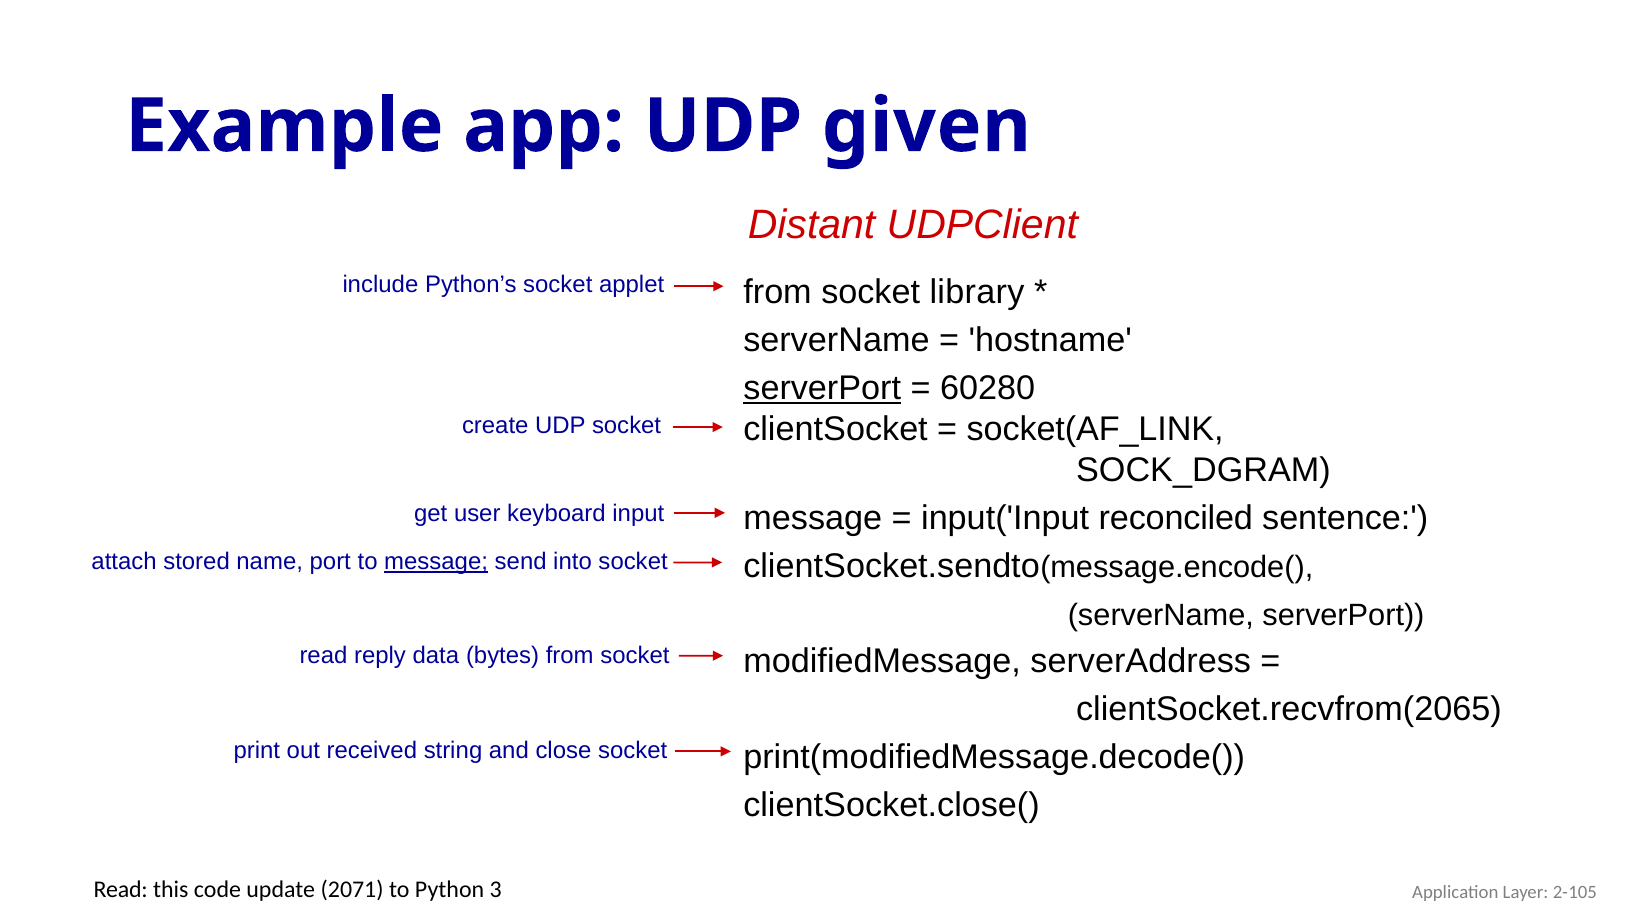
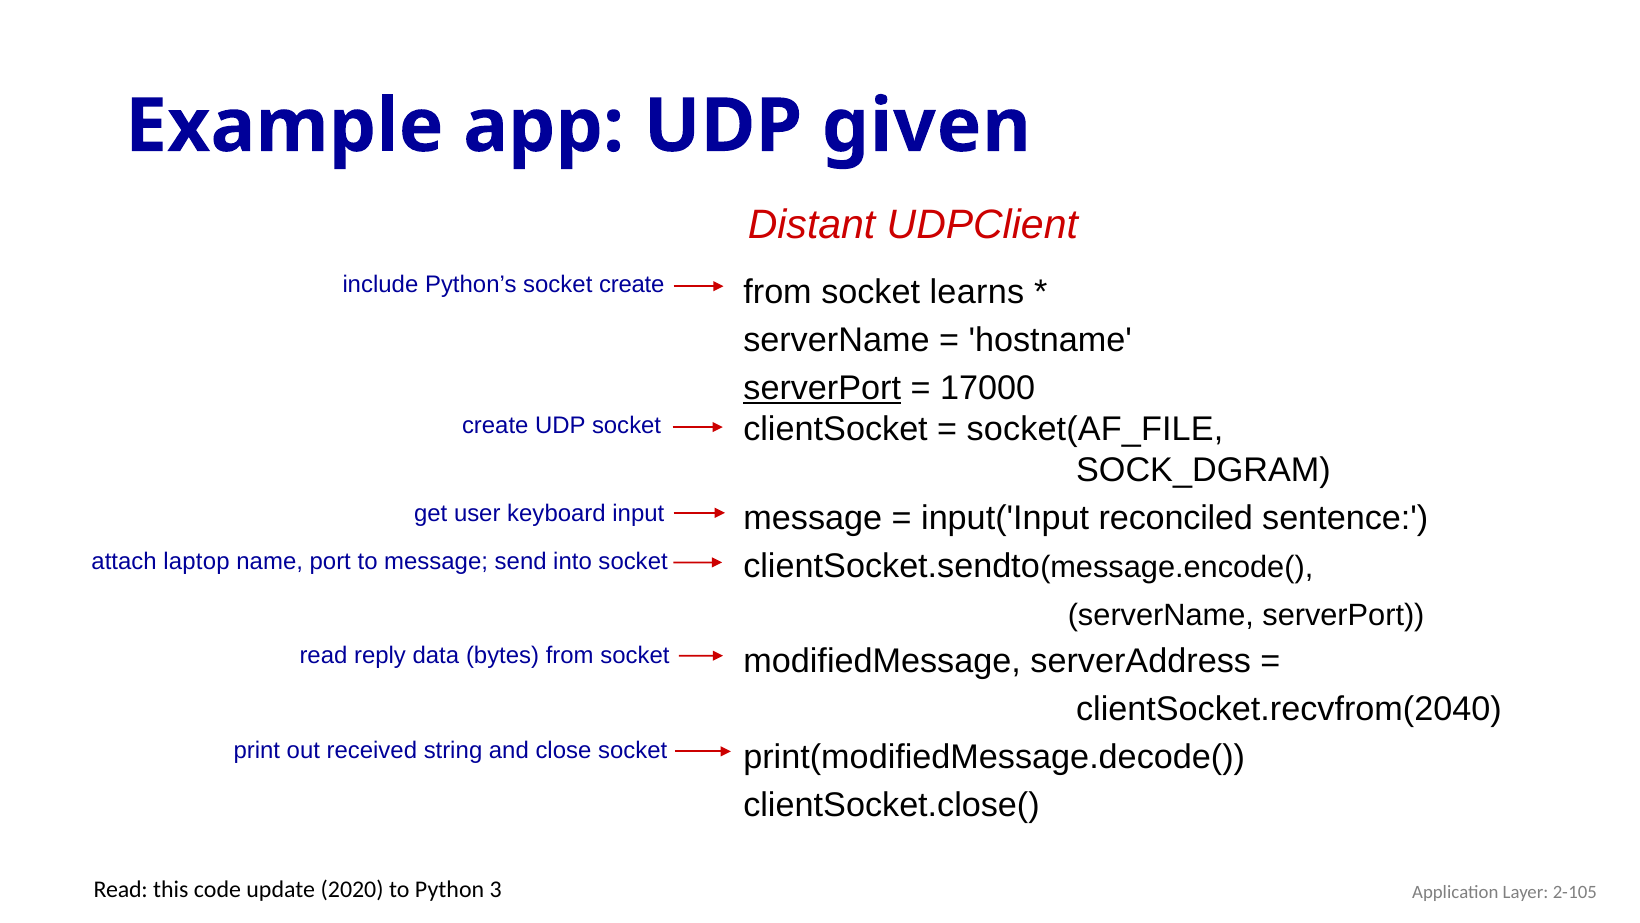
socket applet: applet -> create
library: library -> learns
60280: 60280 -> 17000
socket(AF_LINK: socket(AF_LINK -> socket(AF_FILE
stored: stored -> laptop
message at (436, 562) underline: present -> none
clientSocket.recvfrom(2065: clientSocket.recvfrom(2065 -> clientSocket.recvfrom(2040
2071: 2071 -> 2020
